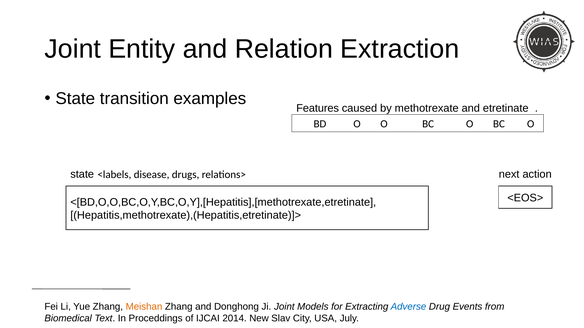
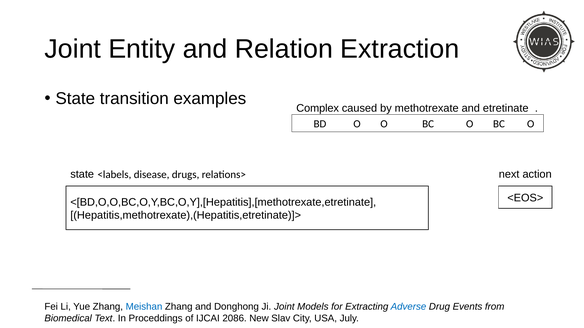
Features: Features -> Complex
Meishan colour: orange -> blue
2014: 2014 -> 2086
